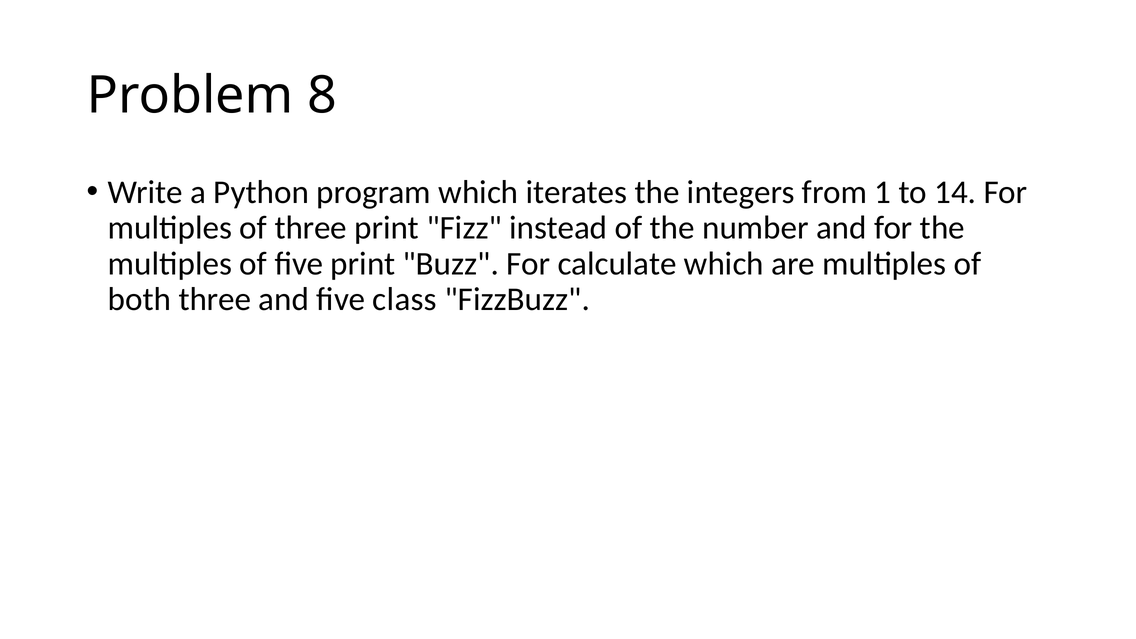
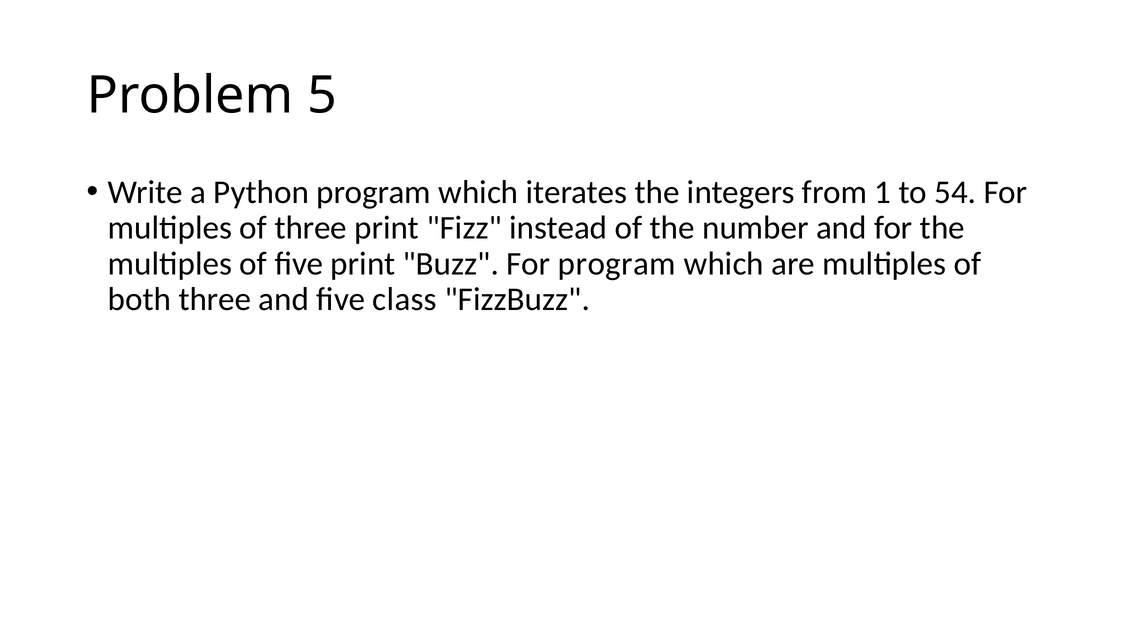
8: 8 -> 5
14: 14 -> 54
For calculate: calculate -> program
